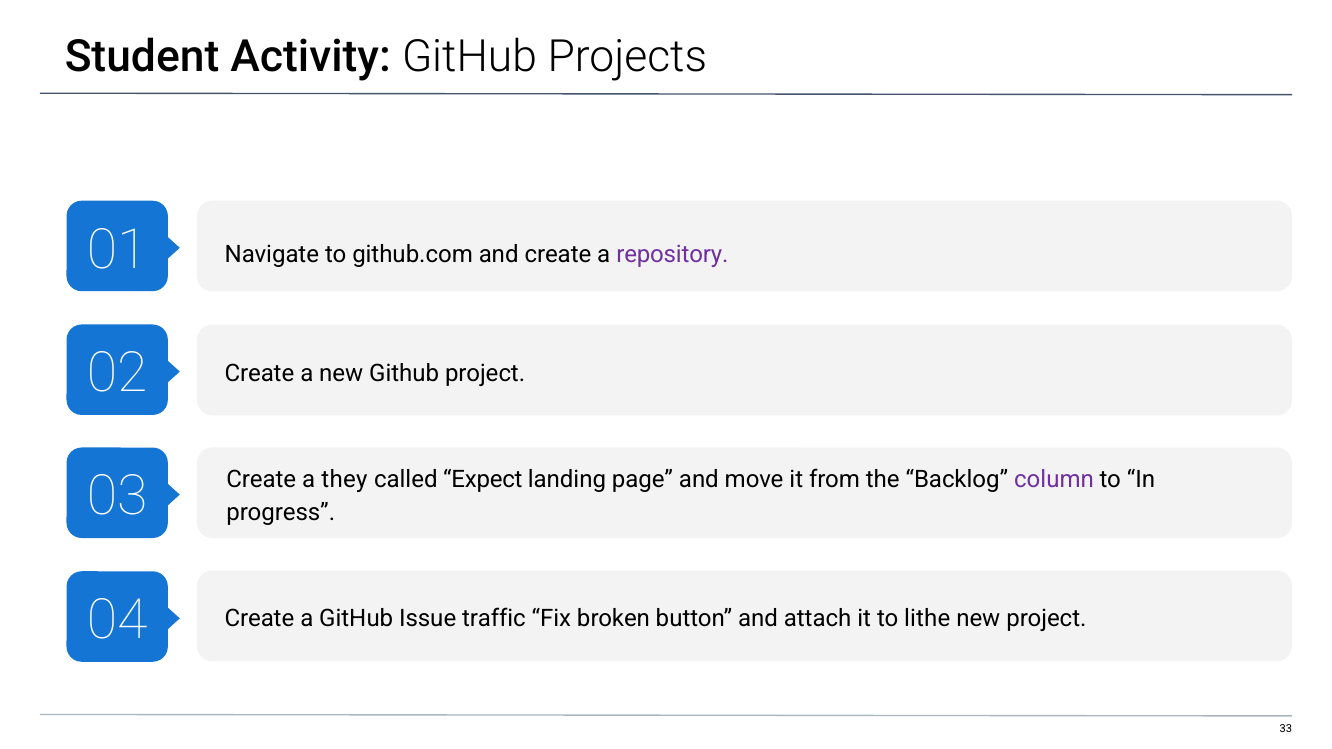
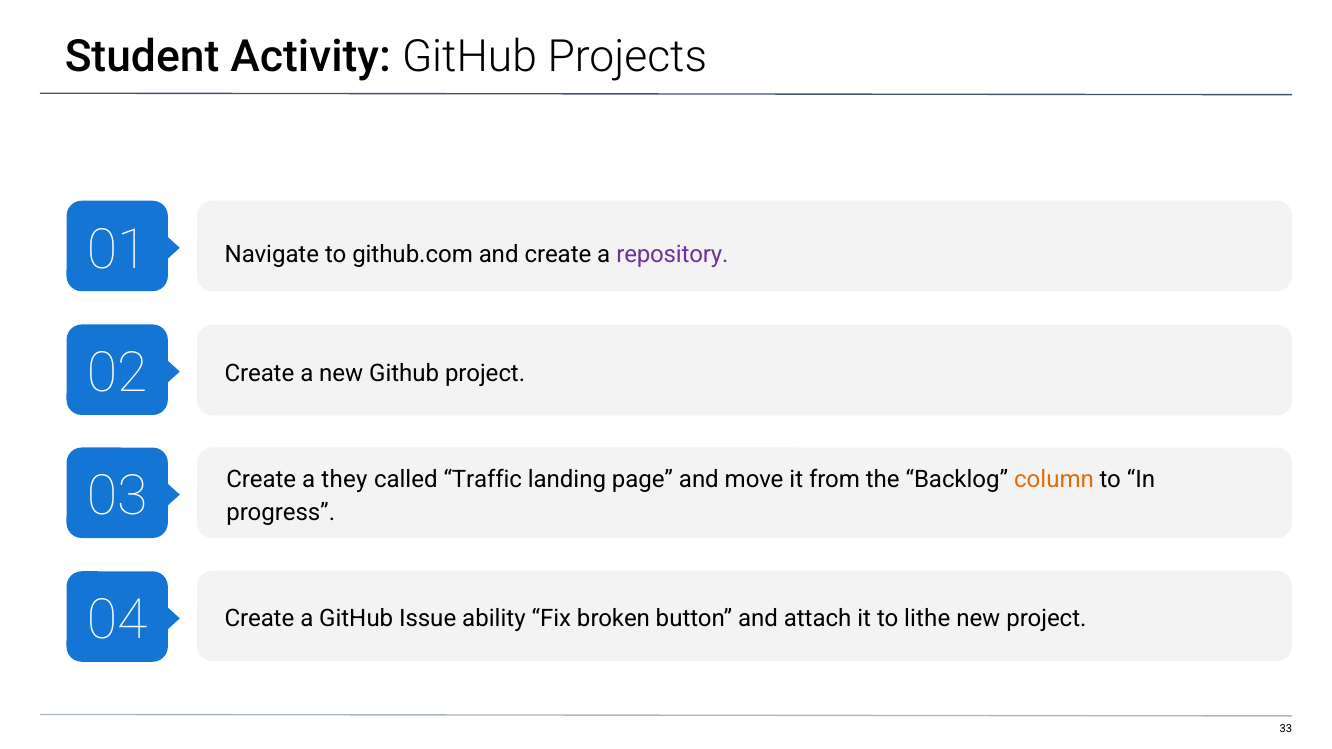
Expect: Expect -> Traffic
column colour: purple -> orange
traffic: traffic -> ability
